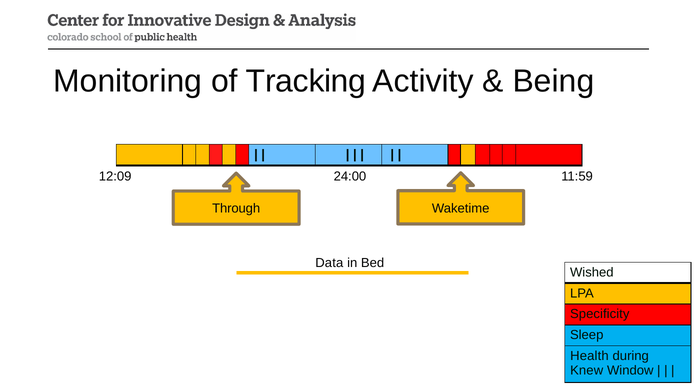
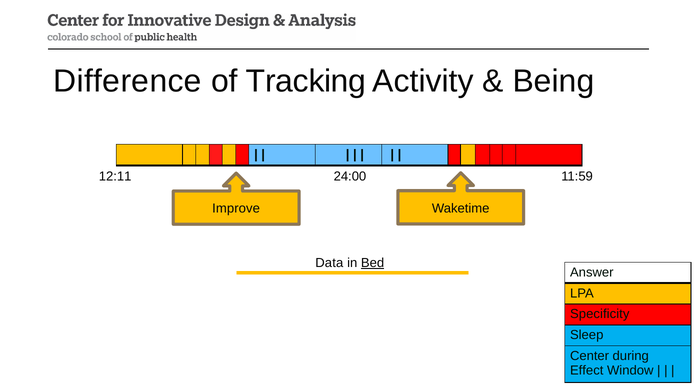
Monitoring: Monitoring -> Difference
12:09: 12:09 -> 12:11
Through: Through -> Improve
Bed underline: none -> present
Wished: Wished -> Answer
Health: Health -> Center
Knew: Knew -> Effect
